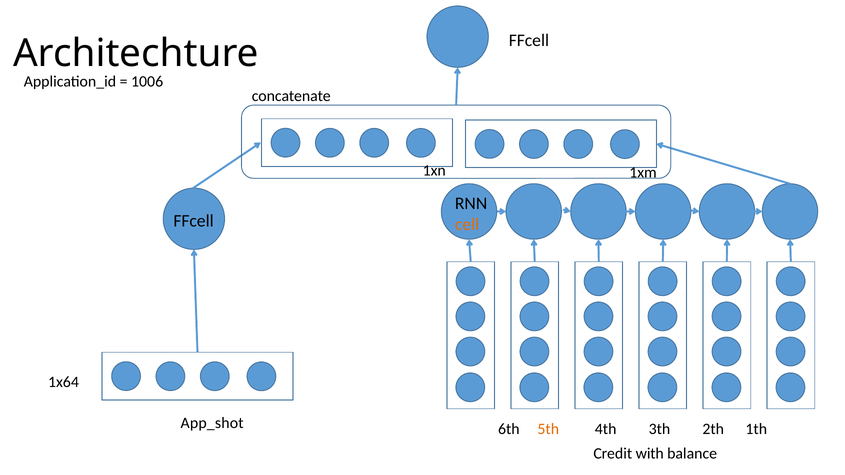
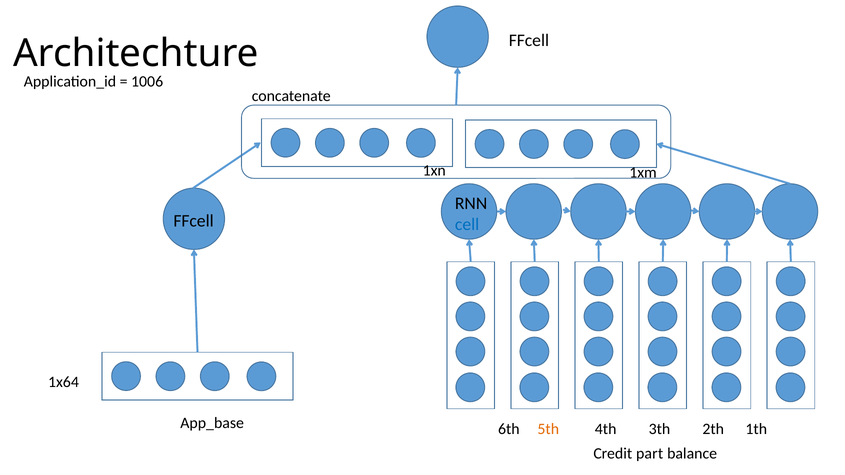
cell colour: orange -> blue
App_shot: App_shot -> App_base
with: with -> part
